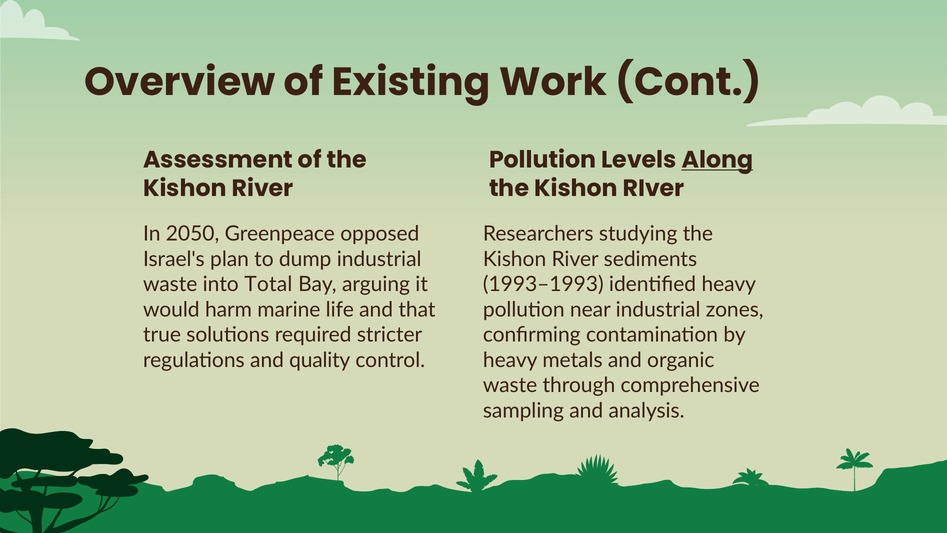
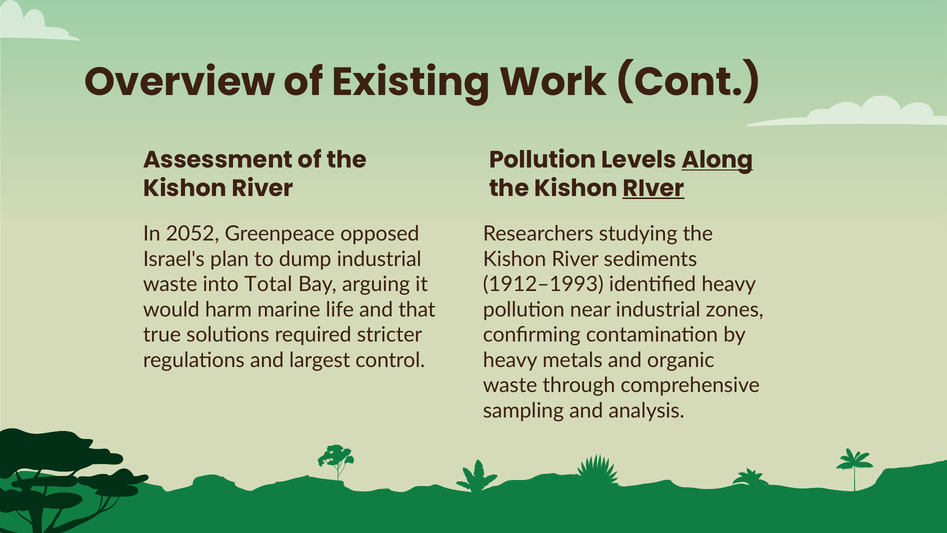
RIver at (654, 188) underline: none -> present
2050: 2050 -> 2052
1993–1993: 1993–1993 -> 1912–1993
quality: quality -> largest
